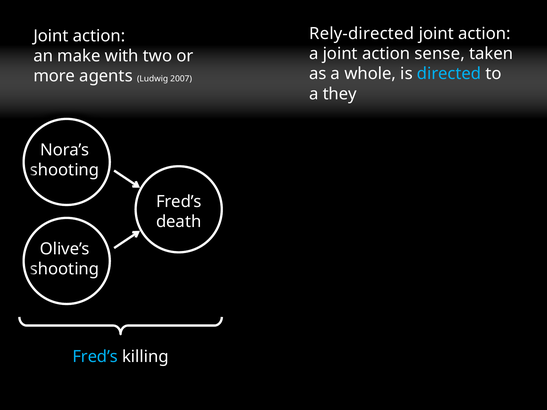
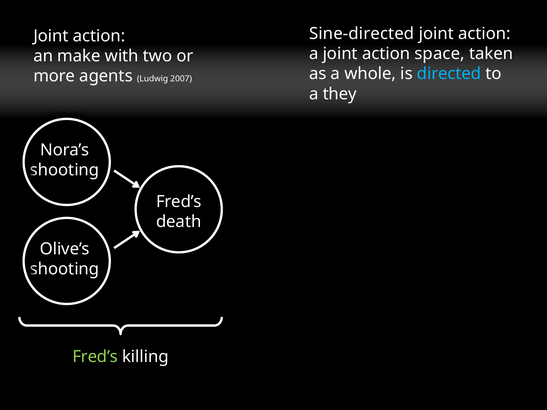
Rely-directed: Rely-directed -> Sine-directed
sense: sense -> space
Fred’s at (95, 357) colour: light blue -> light green
